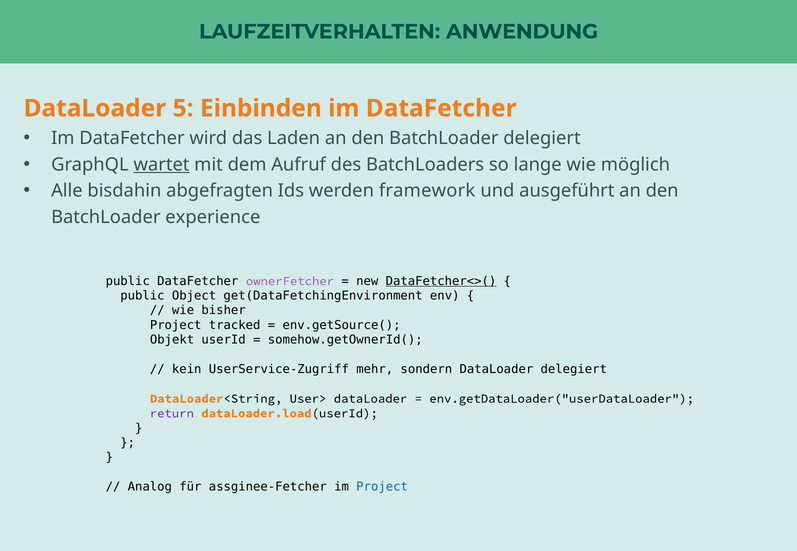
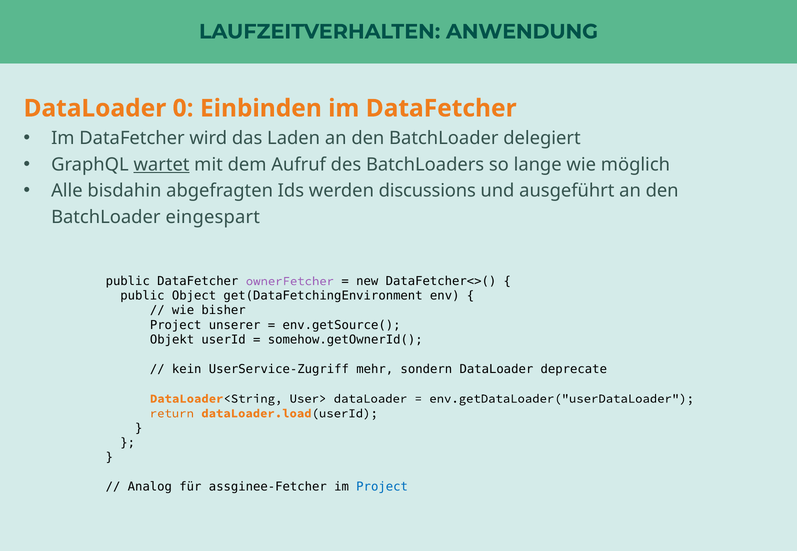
5: 5 -> 0
framework: framework -> discussions
experience: experience -> eingespart
DataFetcher<>( underline: present -> none
tracked: tracked -> unserer
DataLoader delegiert: delegiert -> deprecate
return colour: purple -> orange
